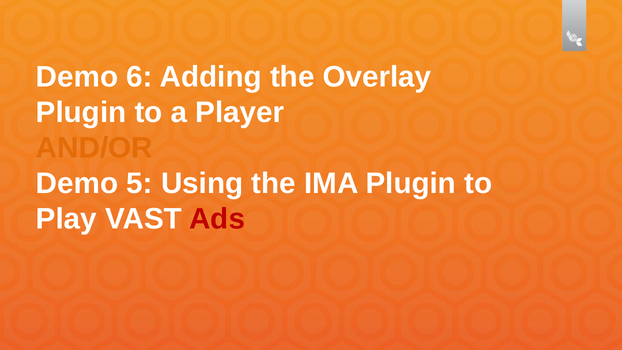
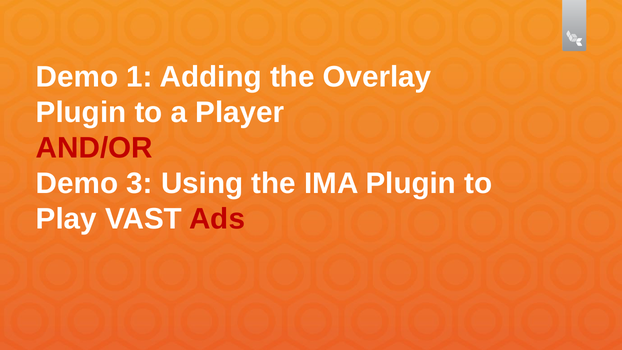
6: 6 -> 1
AND/OR colour: orange -> red
5: 5 -> 3
